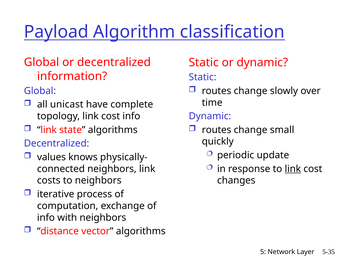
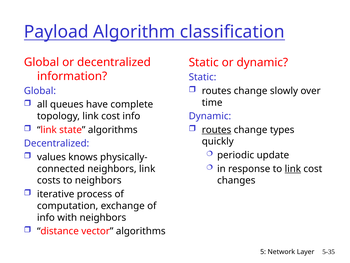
unicast: unicast -> queues
routes at (217, 130) underline: none -> present
small: small -> types
